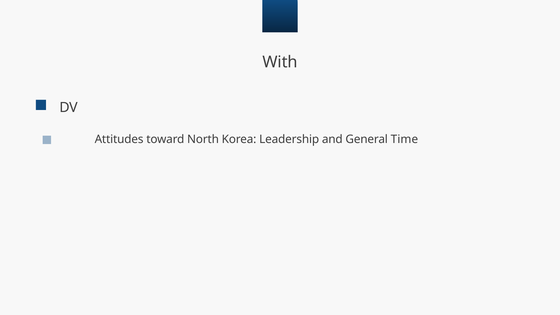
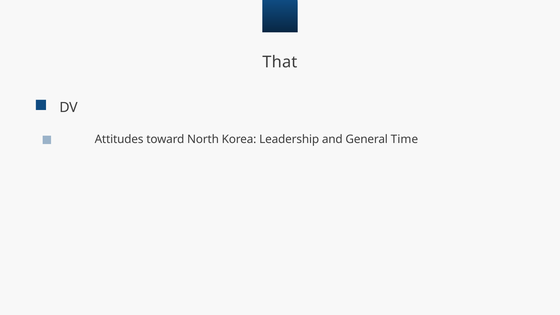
With: With -> That
